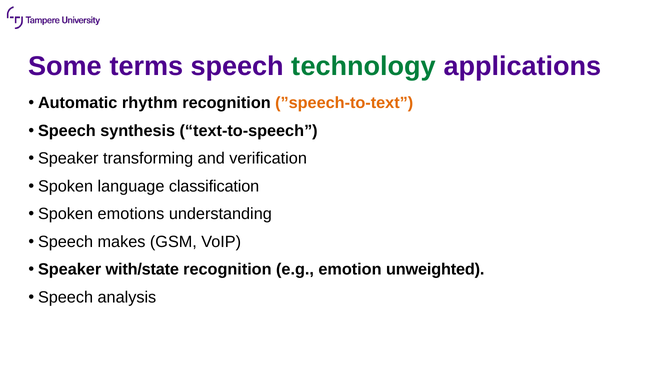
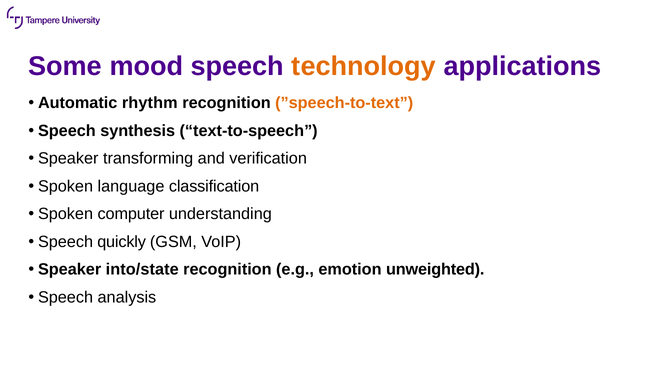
terms: terms -> mood
technology colour: green -> orange
emotions: emotions -> computer
makes: makes -> quickly
with/state: with/state -> into/state
